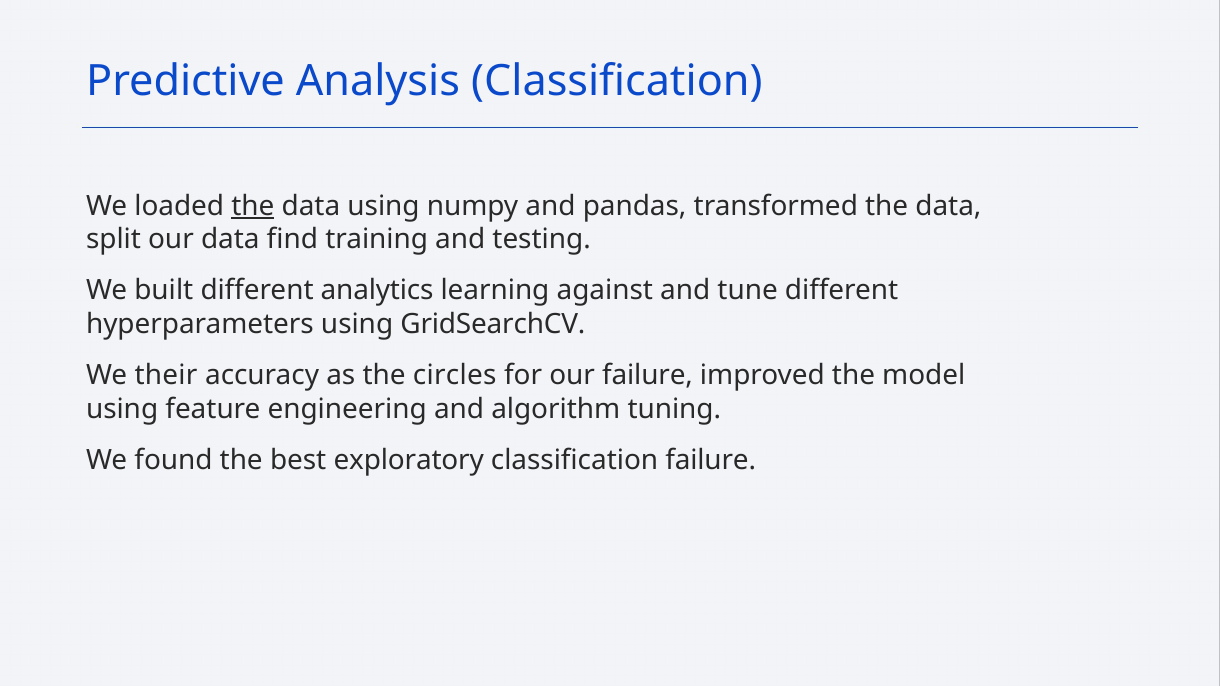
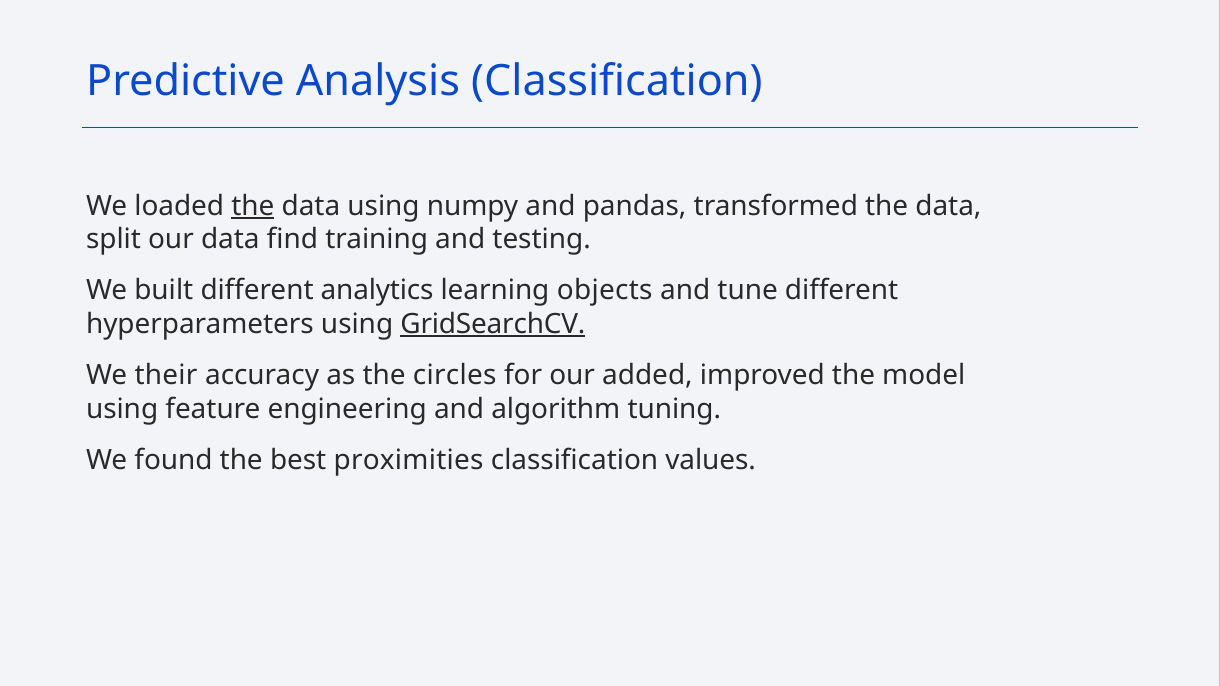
against: against -> objects
GridSearchCV underline: none -> present
our failure: failure -> added
exploratory: exploratory -> proximities
classification failure: failure -> values
